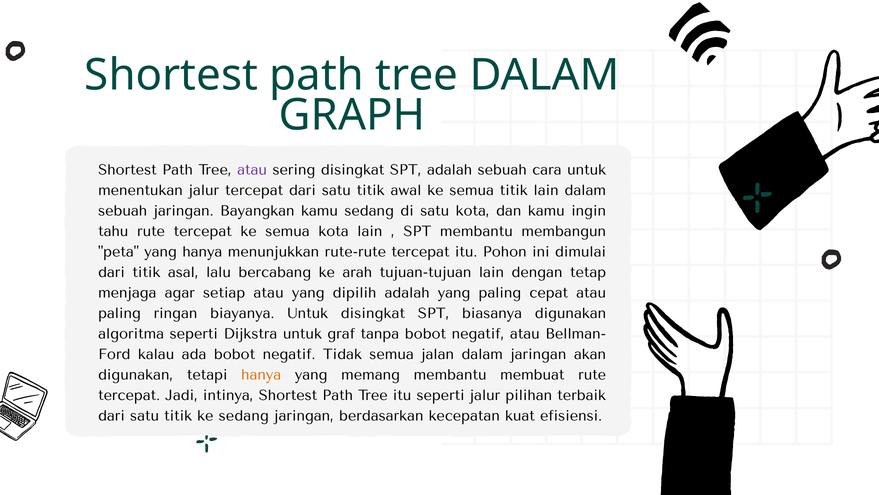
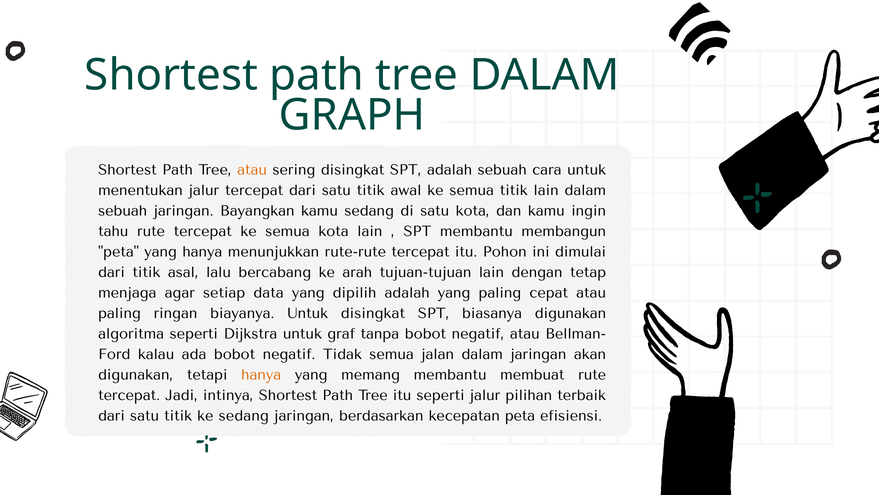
atau at (252, 170) colour: purple -> orange
setiap atau: atau -> data
kecepatan kuat: kuat -> peta
